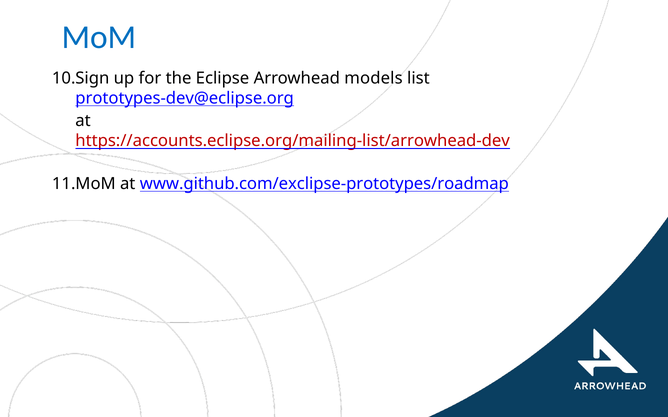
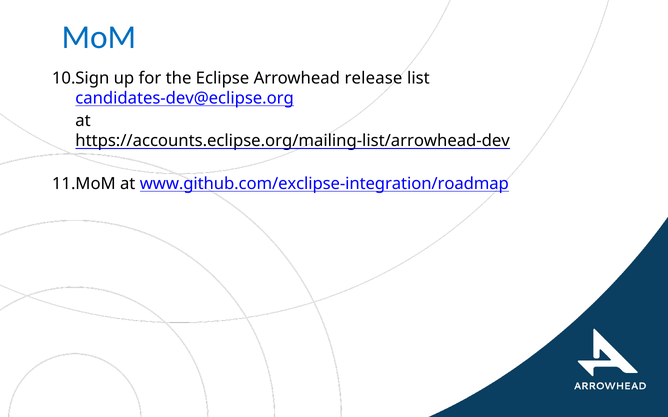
models: models -> release
prototypes-dev@eclipse.org: prototypes-dev@eclipse.org -> candidates-dev@eclipse.org
https://accounts.eclipse.org/mailing-list/arrowhead-dev colour: red -> black
www.github.com/exclipse-prototypes/roadmap: www.github.com/exclipse-prototypes/roadmap -> www.github.com/exclipse-integration/roadmap
